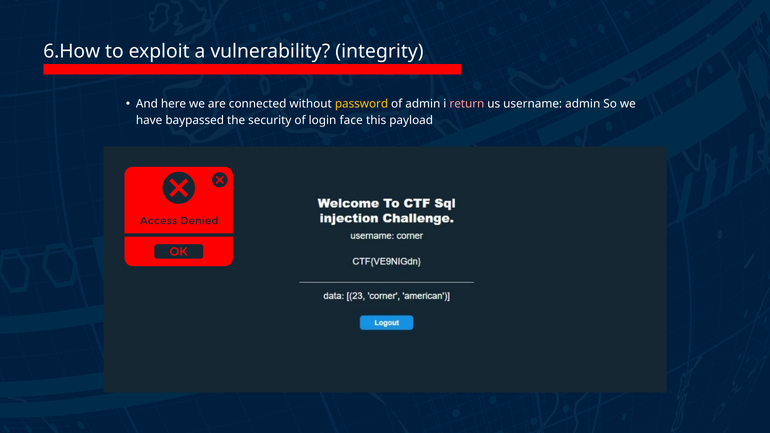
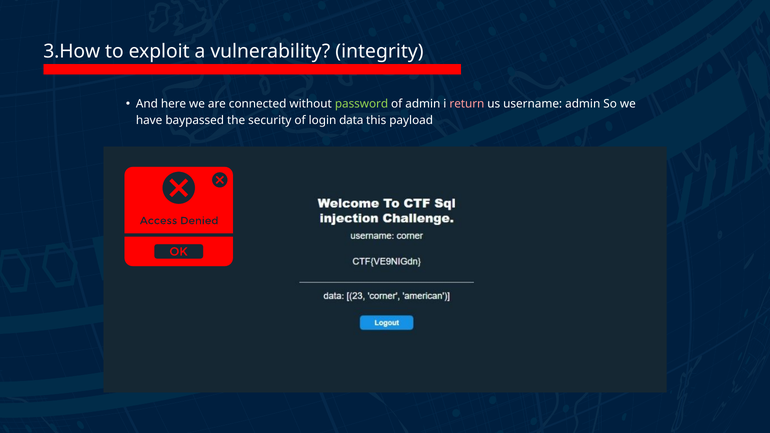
6.How: 6.How -> 3.How
password colour: yellow -> light green
face: face -> data
